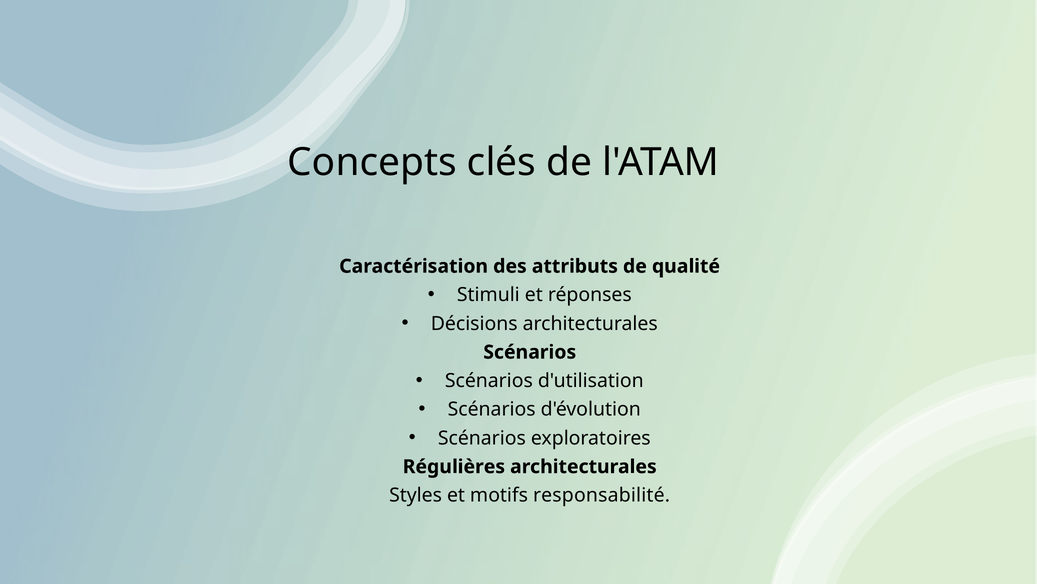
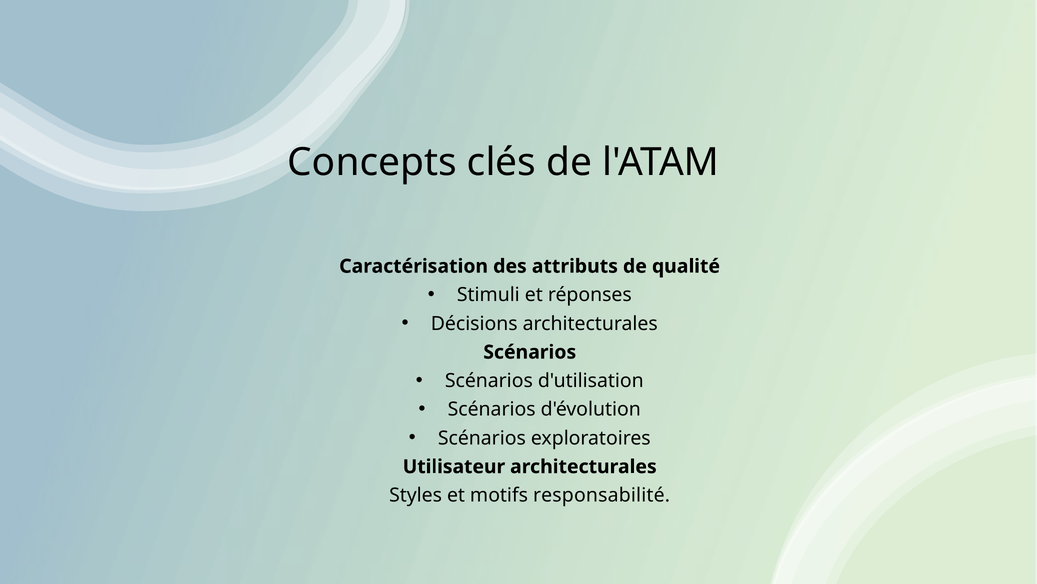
Régulières: Régulières -> Utilisateur
